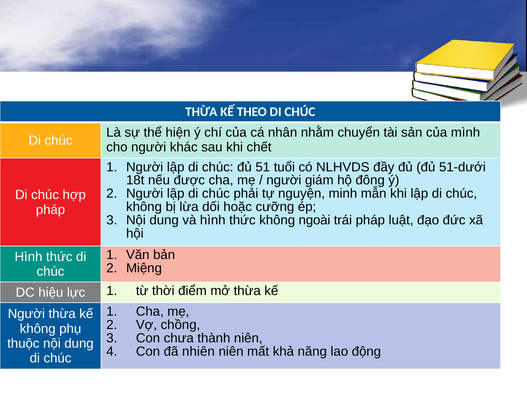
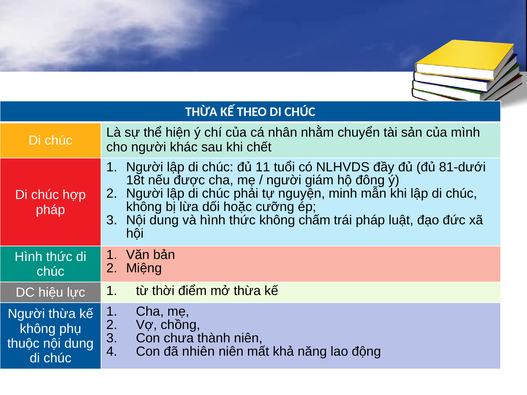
51: 51 -> 11
51-dưới: 51-dưới -> 81-dưới
ngoài: ngoài -> chấm
